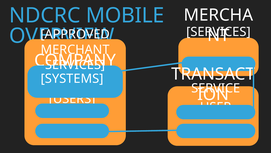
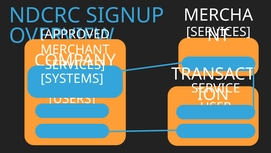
MOBILE: MOBILE -> SIGNUP
